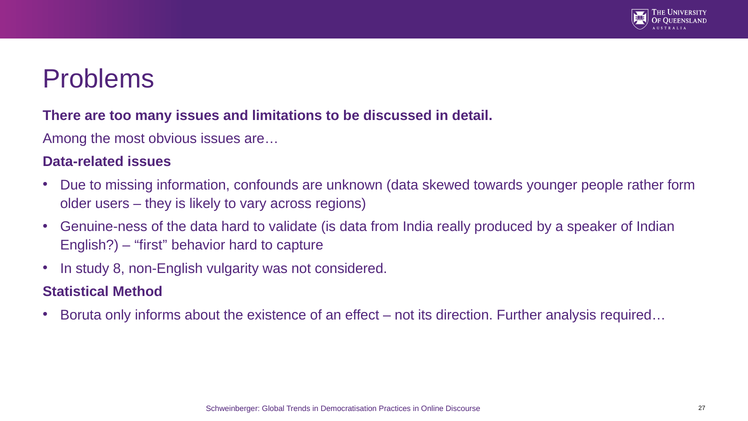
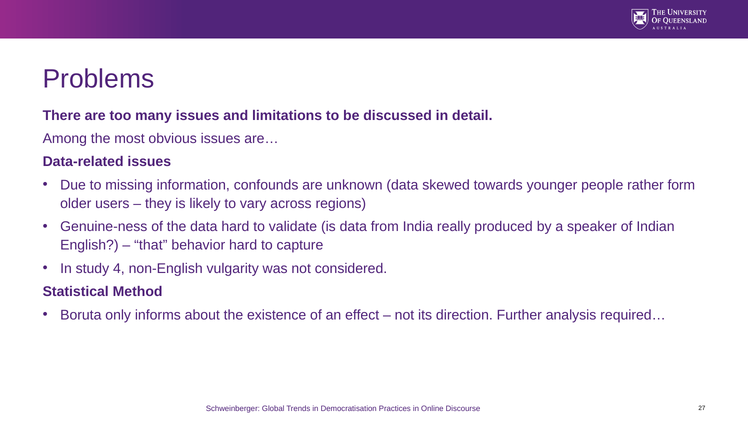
first: first -> that
8: 8 -> 4
